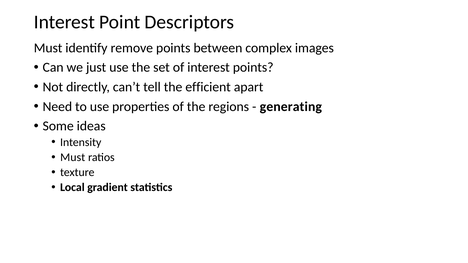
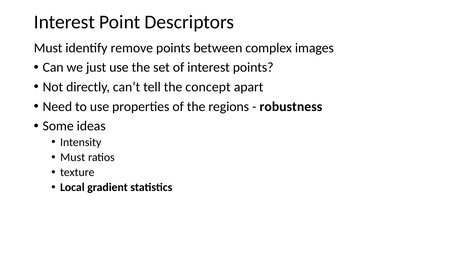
efficient: efficient -> concept
generating: generating -> robustness
